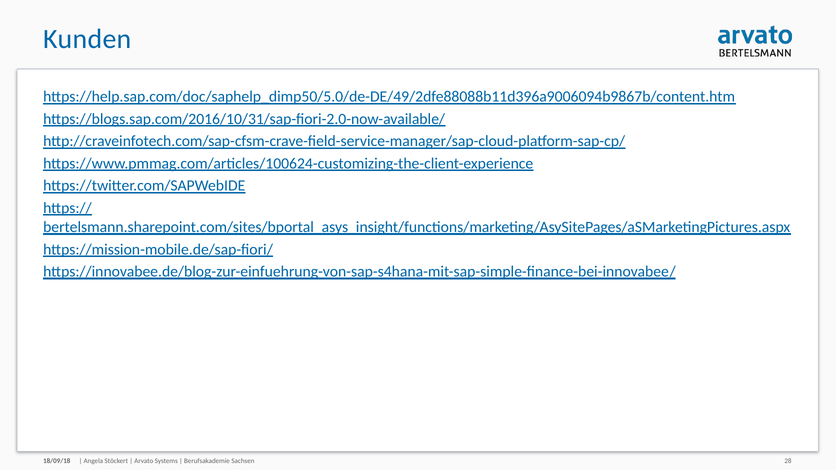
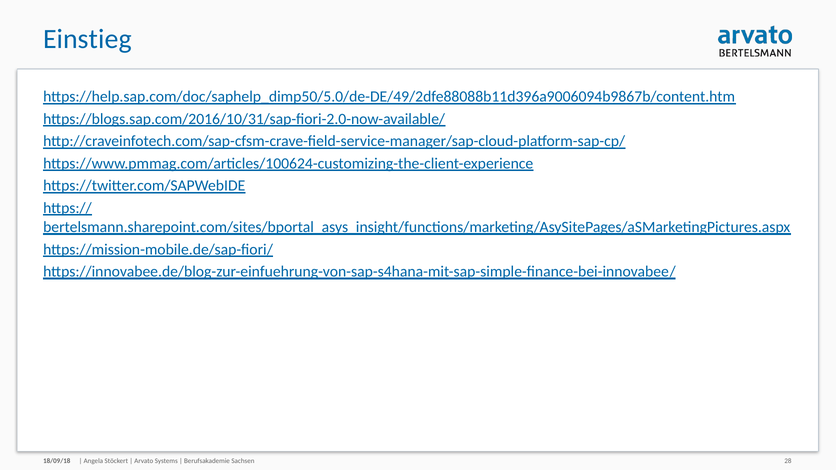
Kunden: Kunden -> Einstieg
